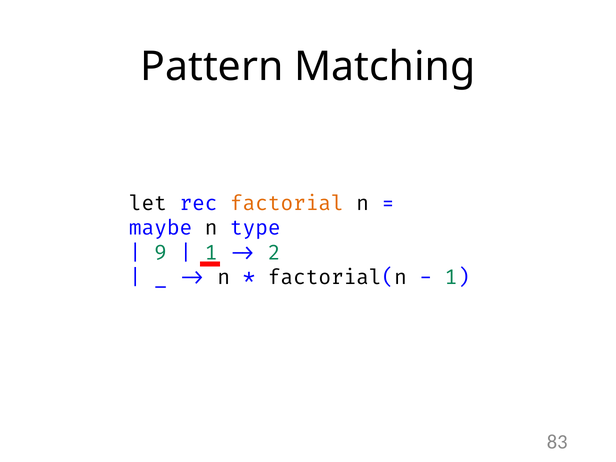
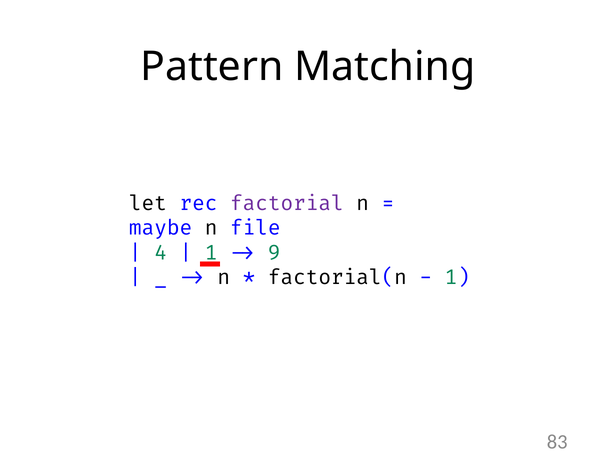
factorial colour: orange -> purple
type: type -> file
9: 9 -> 4
2: 2 -> 9
